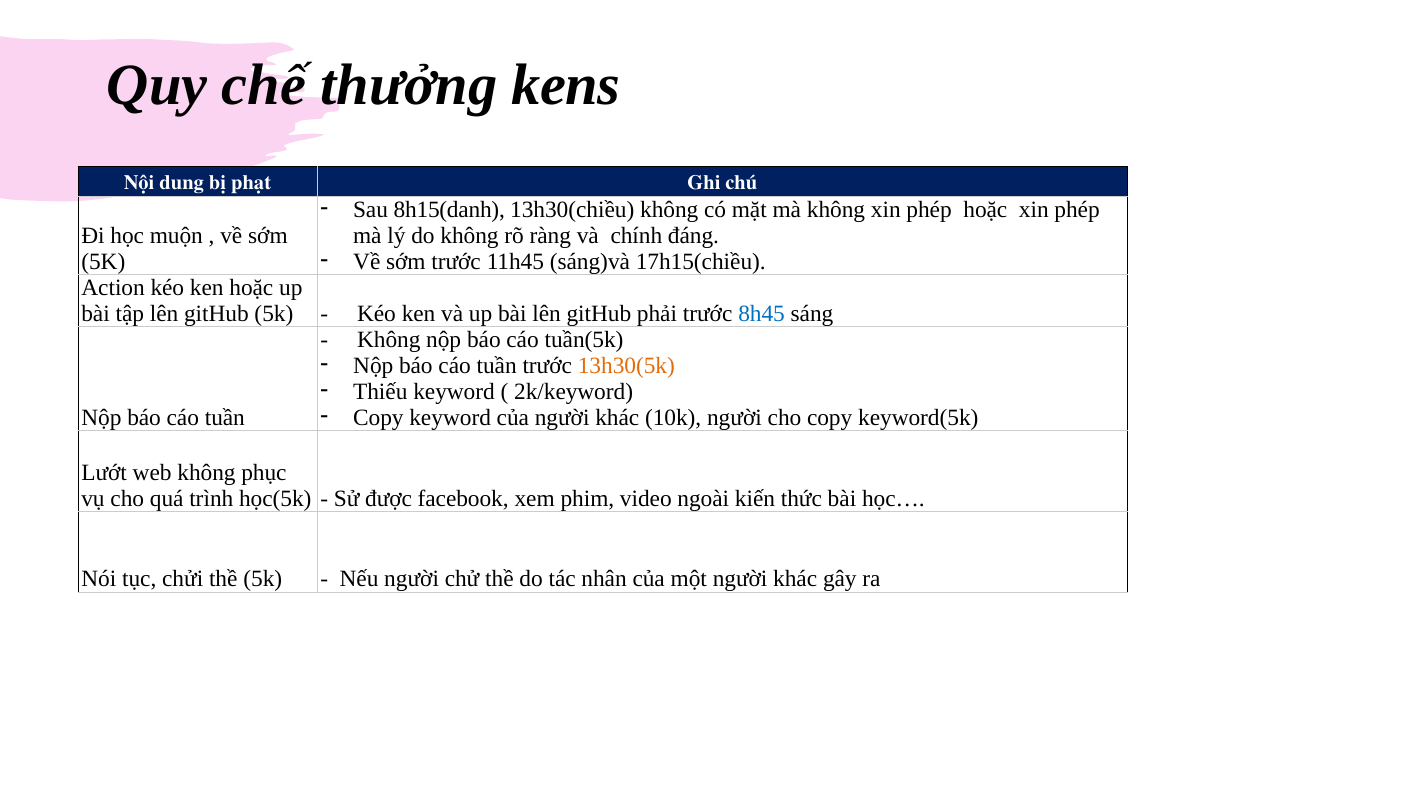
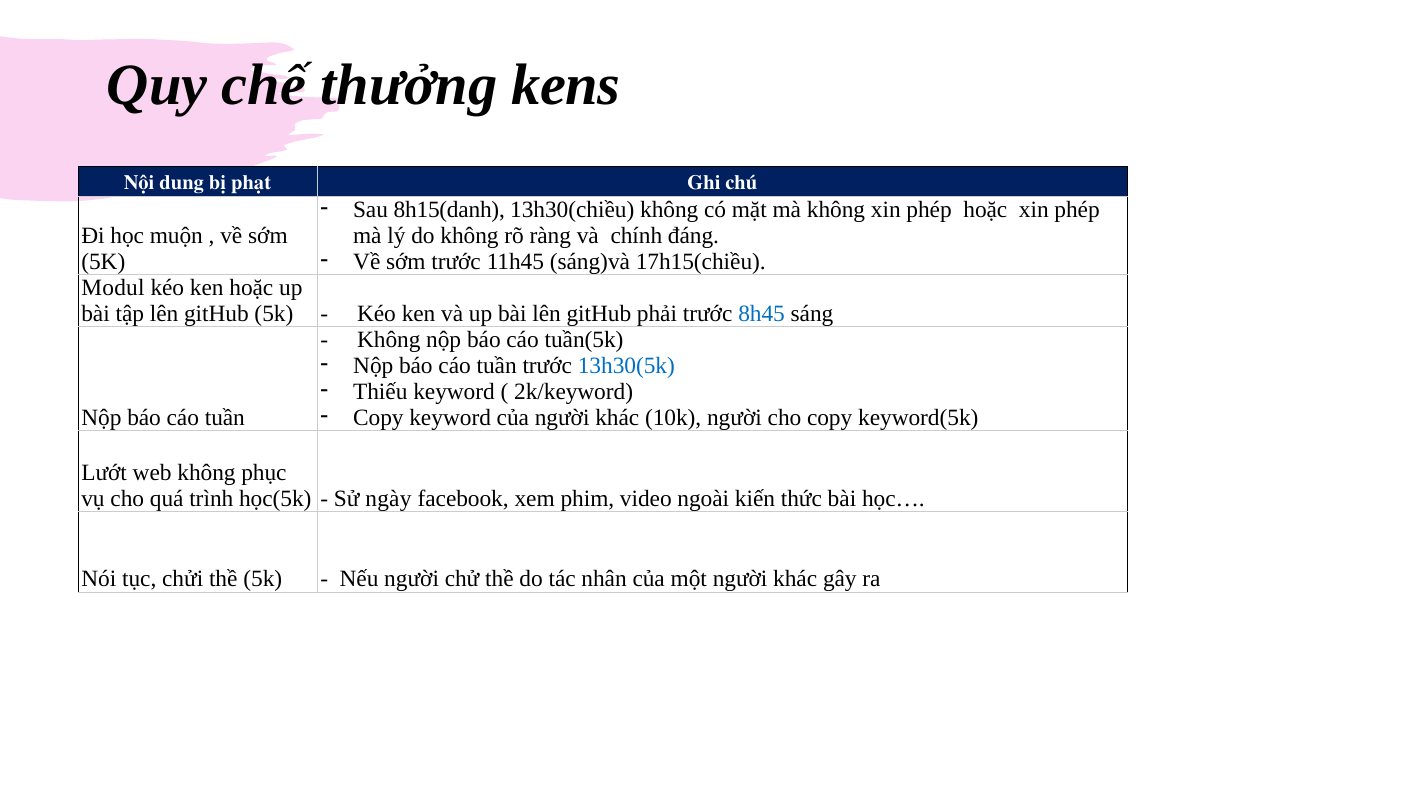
Action: Action -> Modul
13h30(5k colour: orange -> blue
được: được -> ngày
